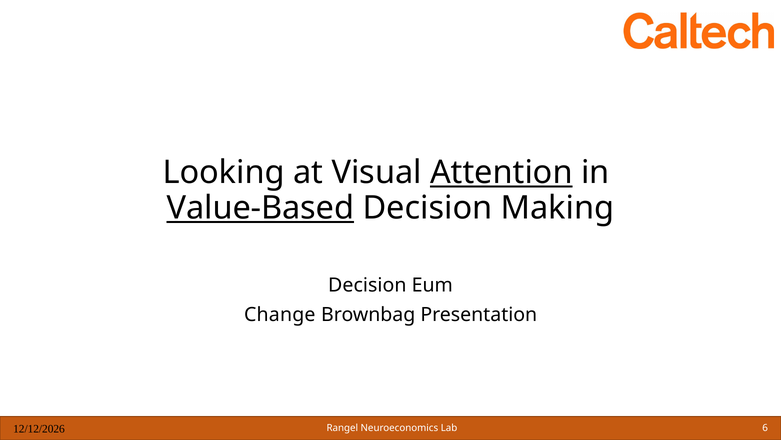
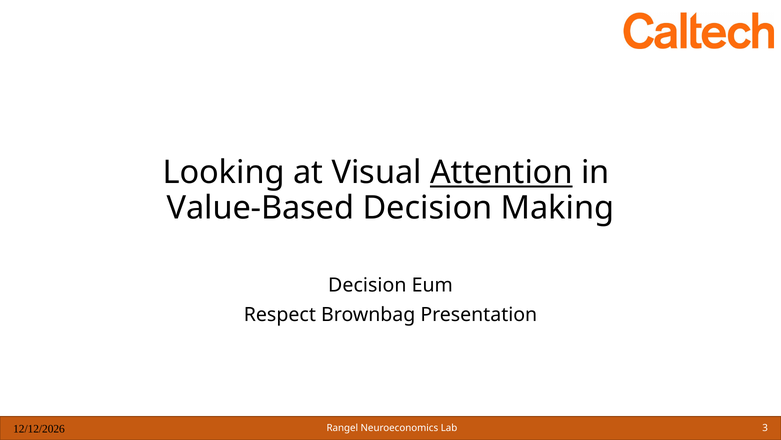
Value-Based underline: present -> none
Change: Change -> Respect
6: 6 -> 3
